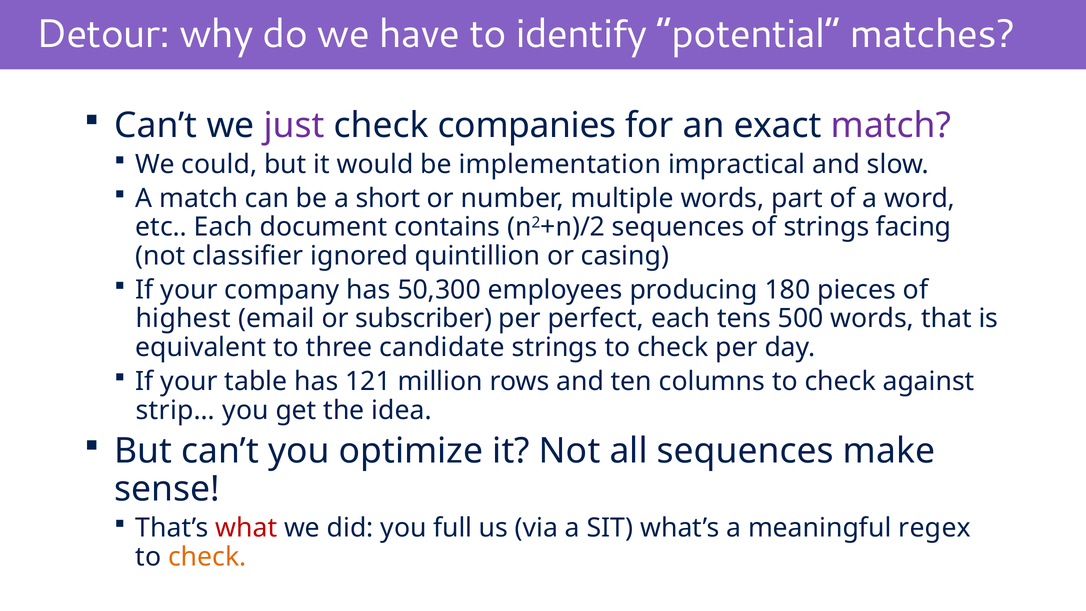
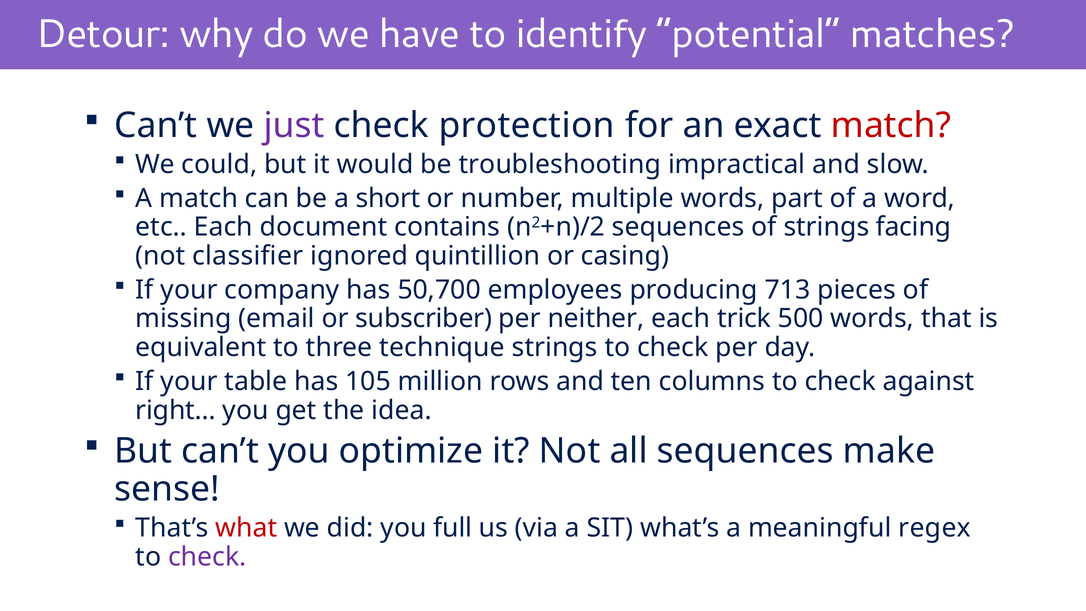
companies: companies -> protection
match at (891, 125) colour: purple -> red
implementation: implementation -> troubleshooting
50,300: 50,300 -> 50,700
180: 180 -> 713
highest: highest -> missing
perfect: perfect -> neither
tens: tens -> trick
candidate: candidate -> technique
121: 121 -> 105
strip…: strip… -> right…
check at (207, 557) colour: orange -> purple
